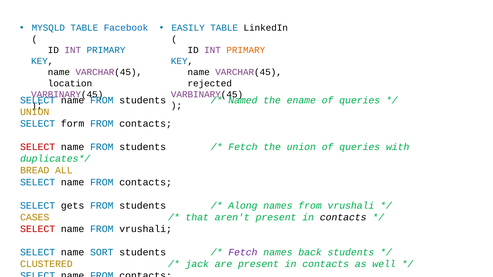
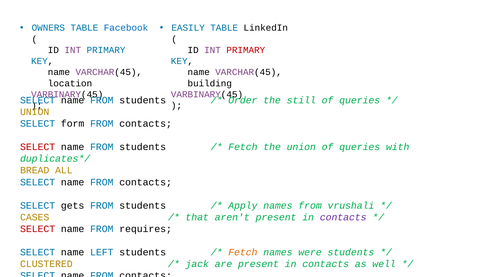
MYSQLD: MYSQLD -> OWNERS
PRIMARY at (246, 50) colour: orange -> red
rejected: rejected -> building
Named: Named -> Order
ename: ename -> still
Along: Along -> Apply
contacts at (343, 217) colour: black -> purple
name FROM vrushali: vrushali -> requires
SORT: SORT -> LEFT
Fetch at (243, 253) colour: purple -> orange
back: back -> were
